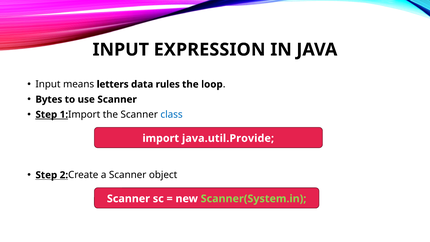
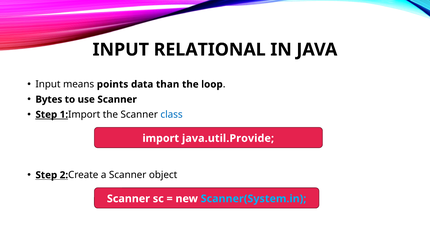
EXPRESSION: EXPRESSION -> RELATIONAL
letters: letters -> points
rules: rules -> than
Scanner(System.in colour: light green -> light blue
